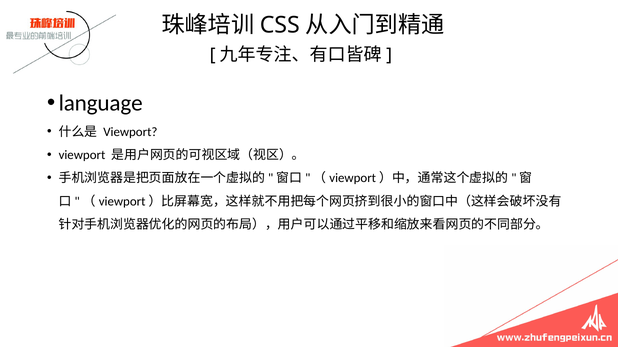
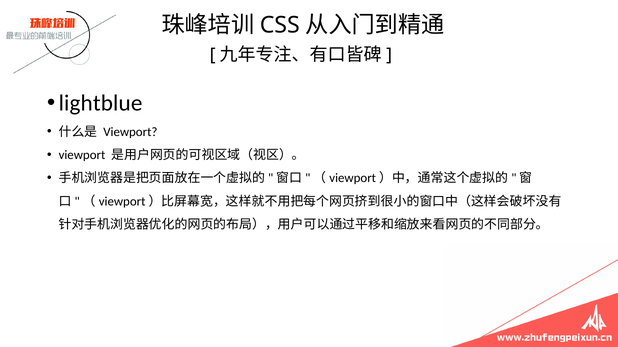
language: language -> lightblue
